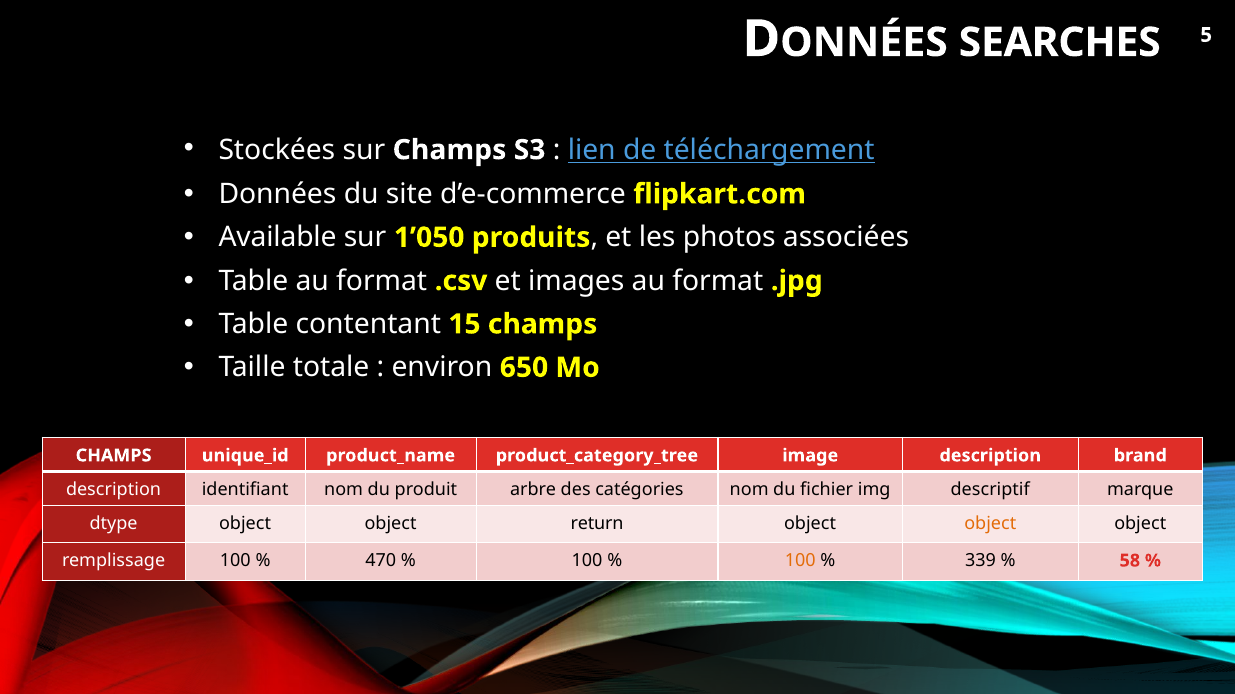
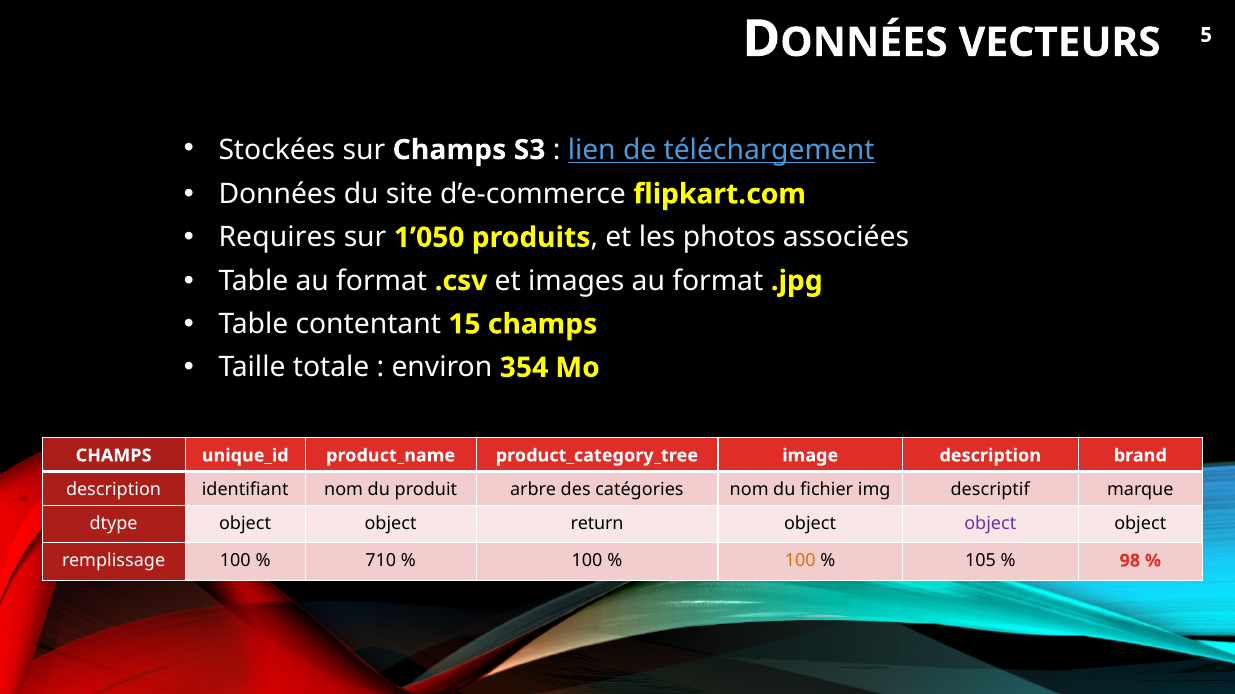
SEARCHES: SEARCHES -> VECTEURS
Available: Available -> Requires
650: 650 -> 354
object at (990, 524) colour: orange -> purple
470: 470 -> 710
339: 339 -> 105
58: 58 -> 98
